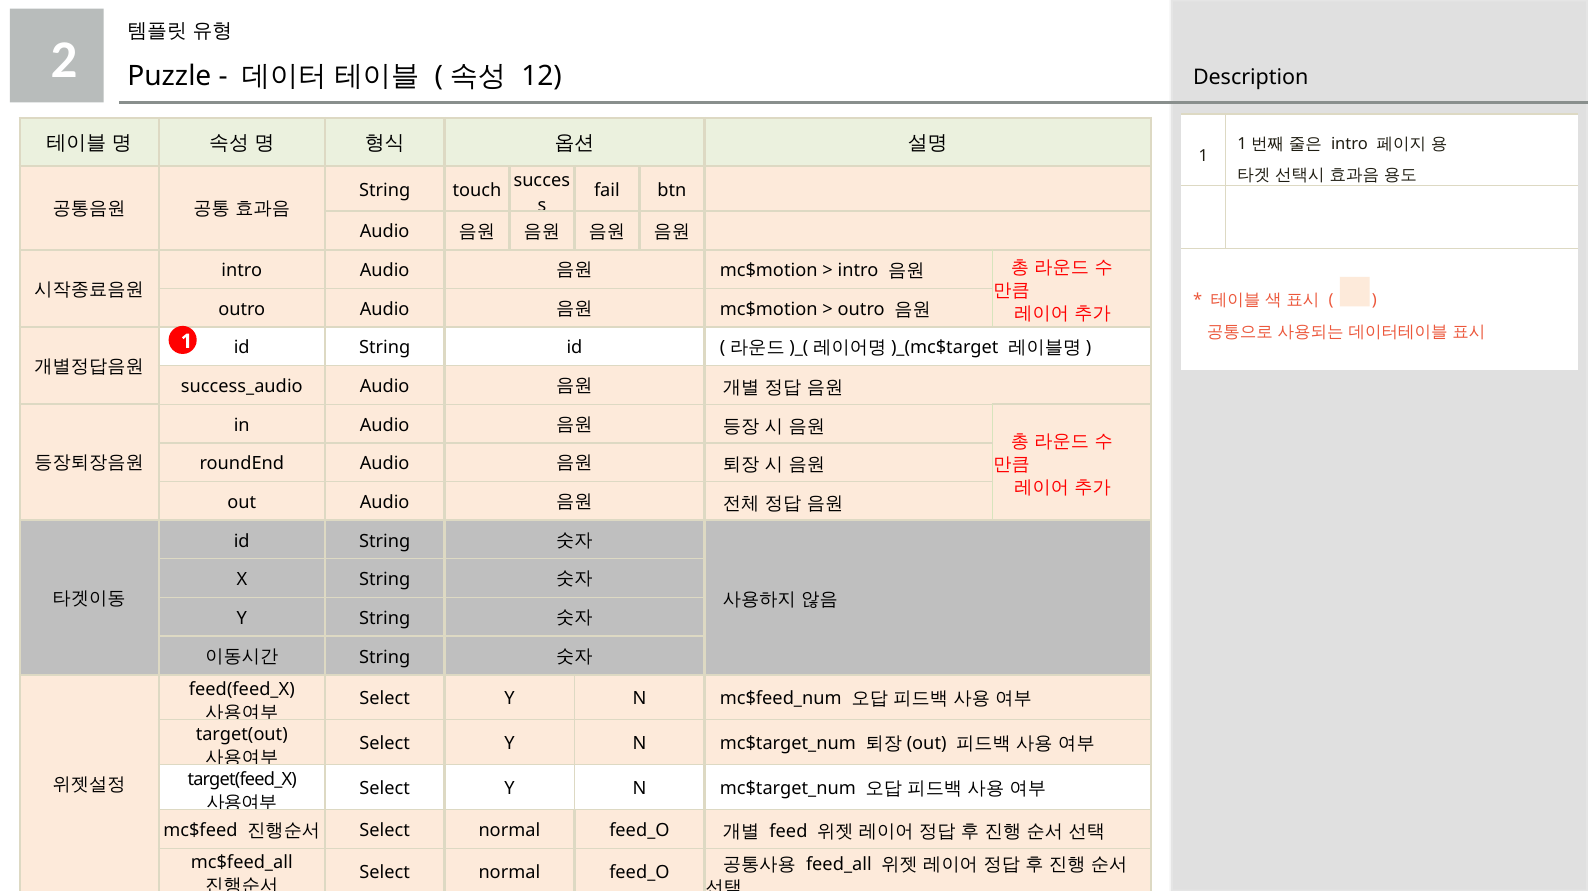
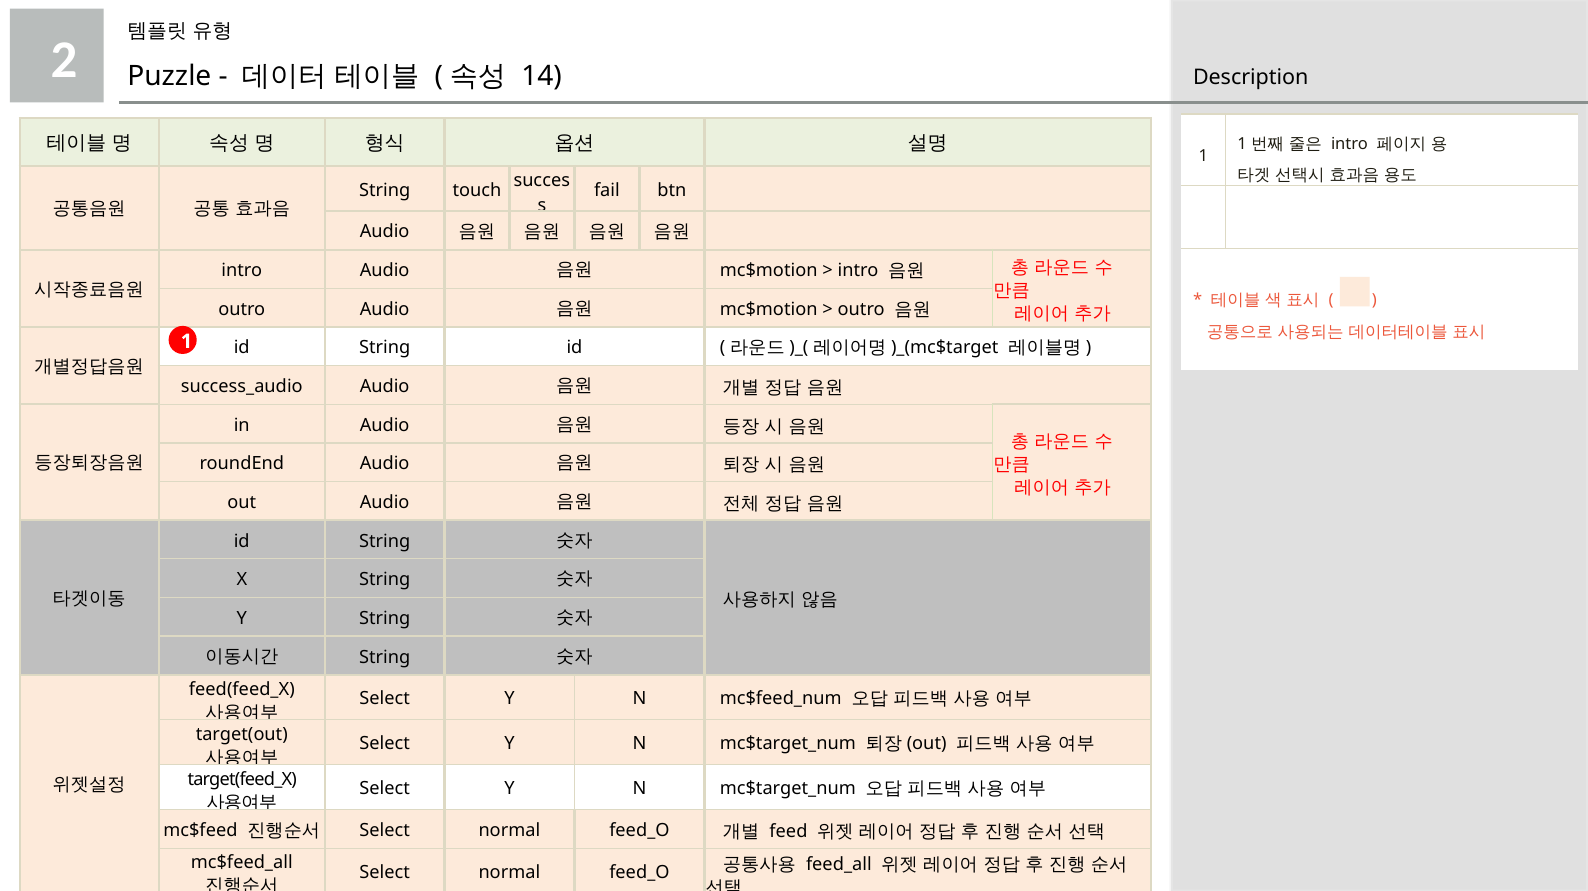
12: 12 -> 14
